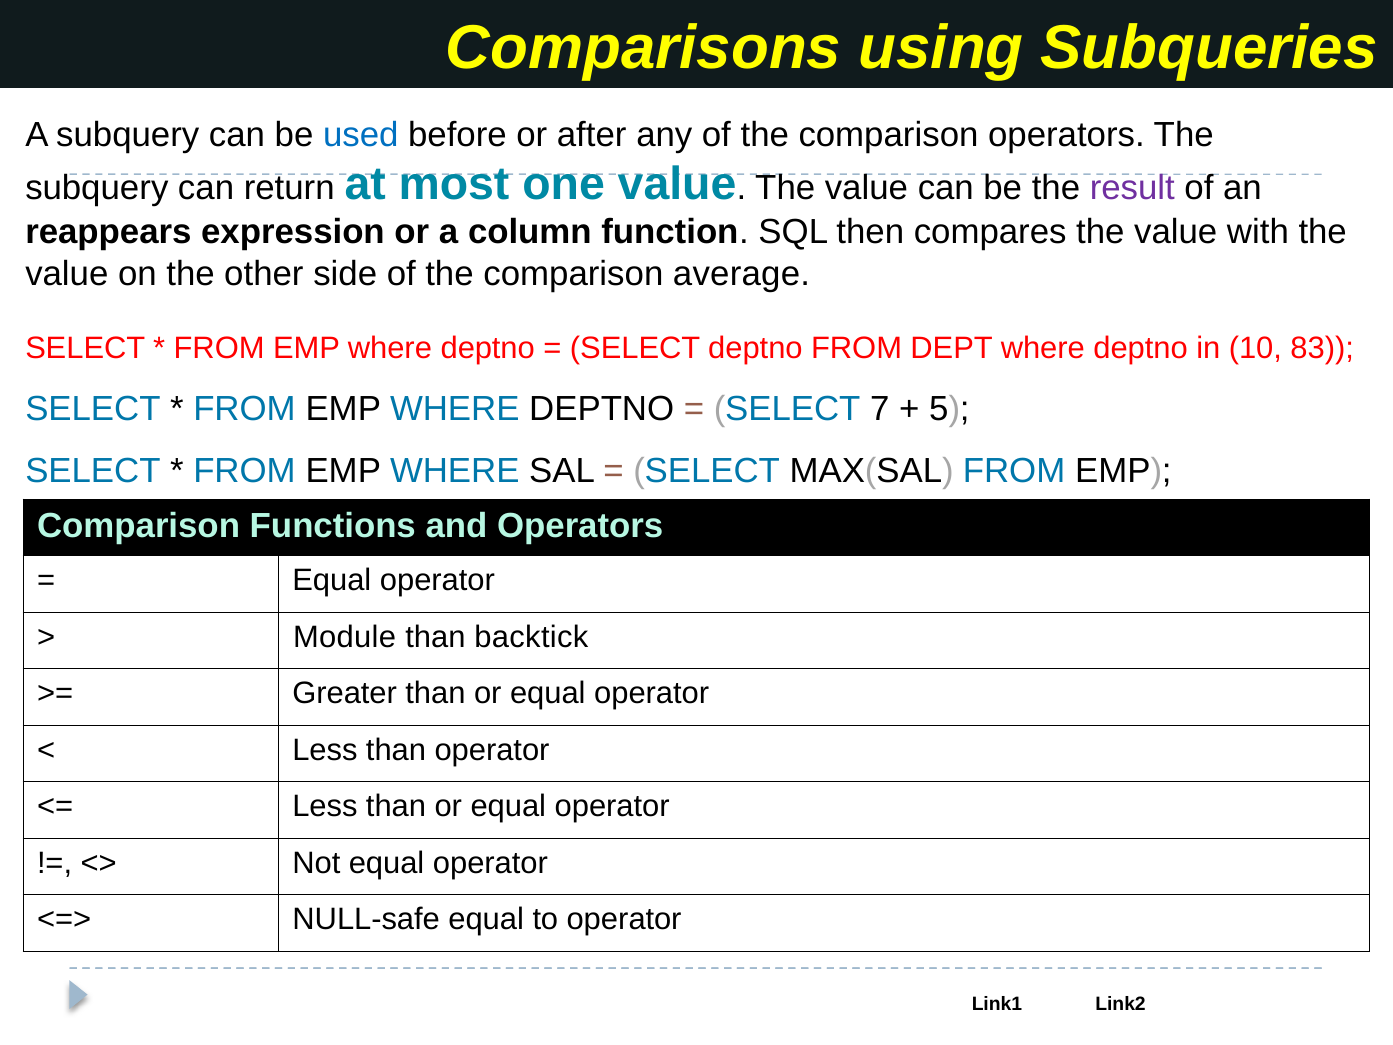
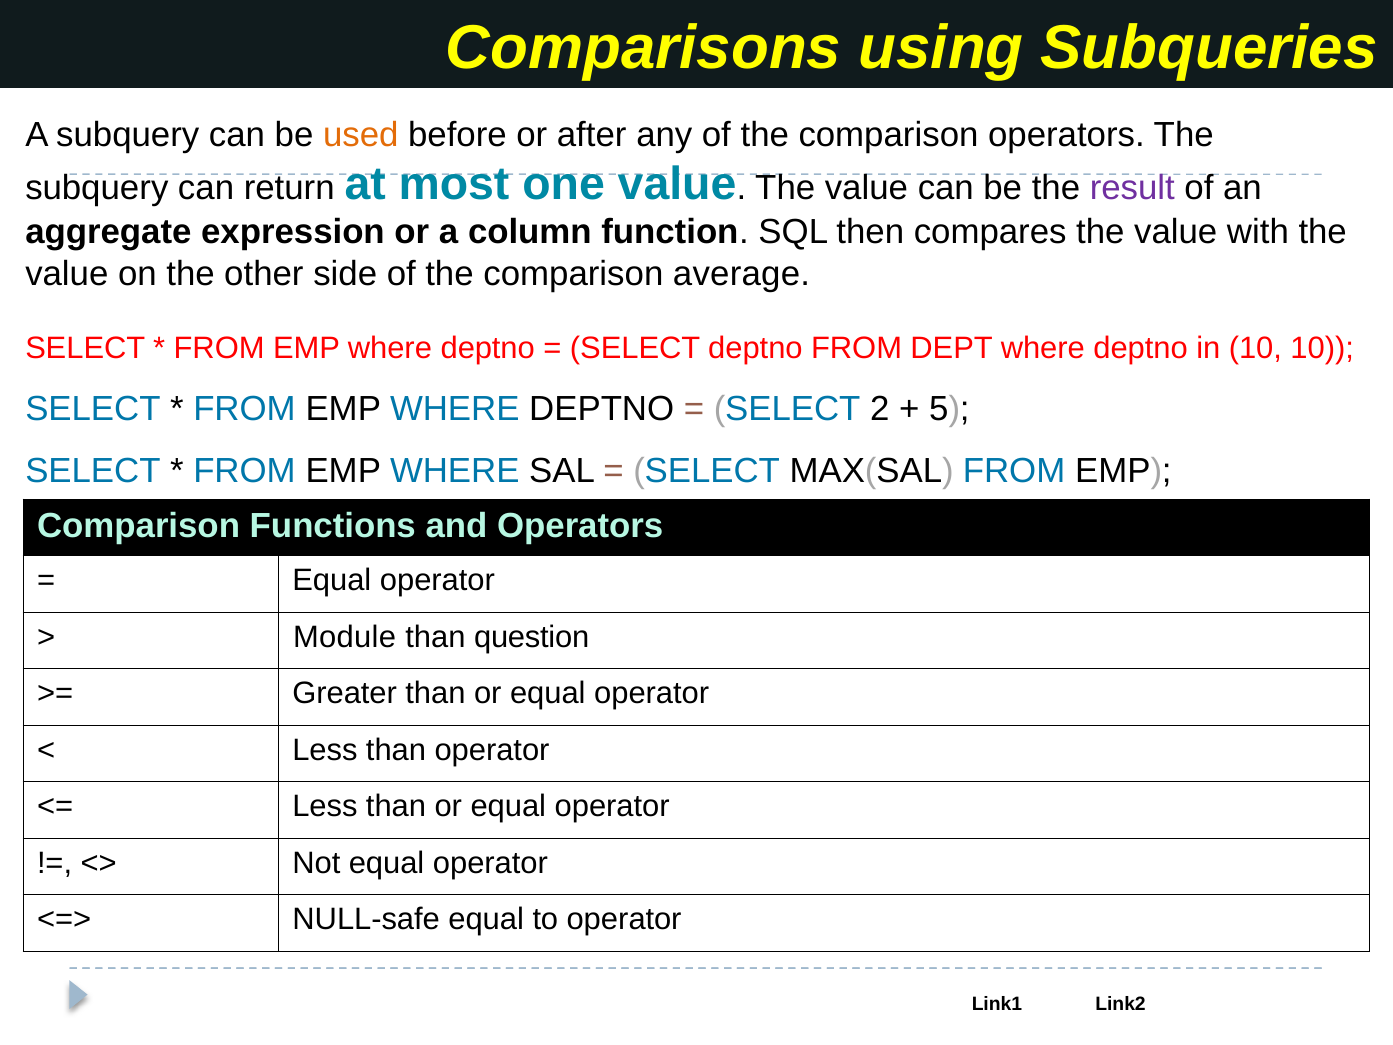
used colour: blue -> orange
reappears: reappears -> aggregate
10 83: 83 -> 10
7: 7 -> 2
backtick: backtick -> question
